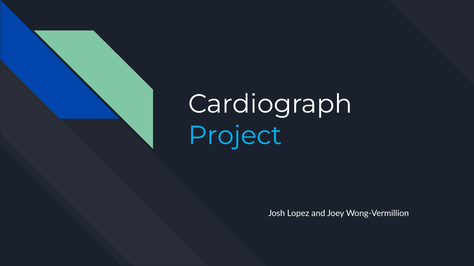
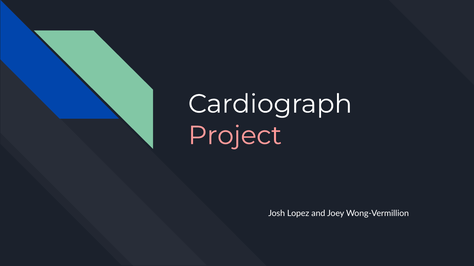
Project colour: light blue -> pink
